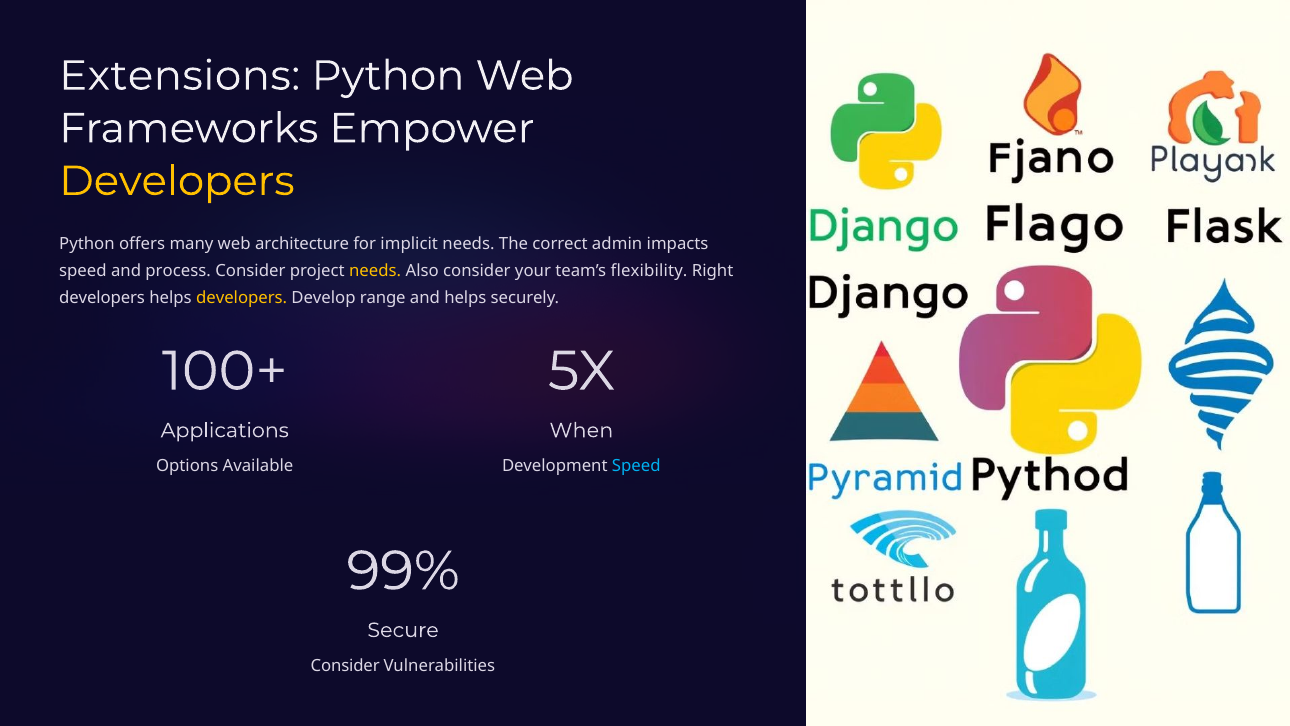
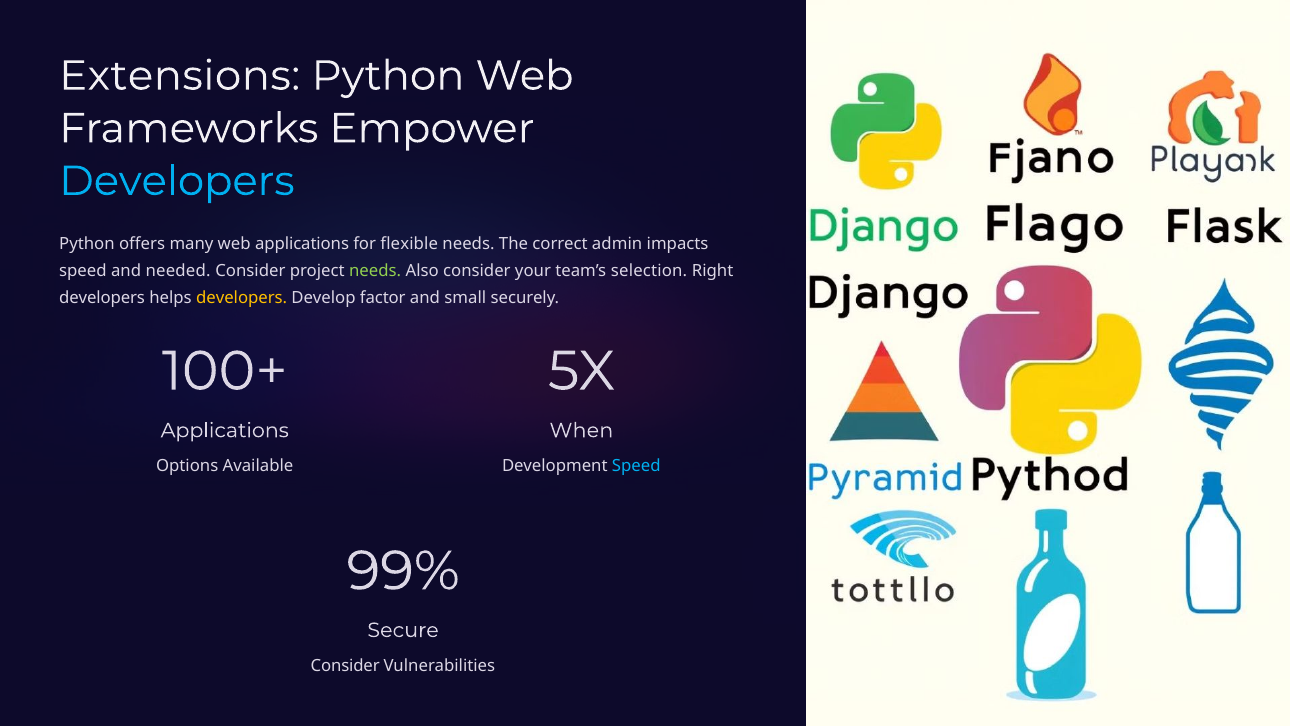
Developers at (177, 181) colour: yellow -> light blue
web architecture: architecture -> applications
implicit: implicit -> flexible
process: process -> needed
needs at (375, 271) colour: yellow -> light green
flexibility: flexibility -> selection
range: range -> factor
and helps: helps -> small
